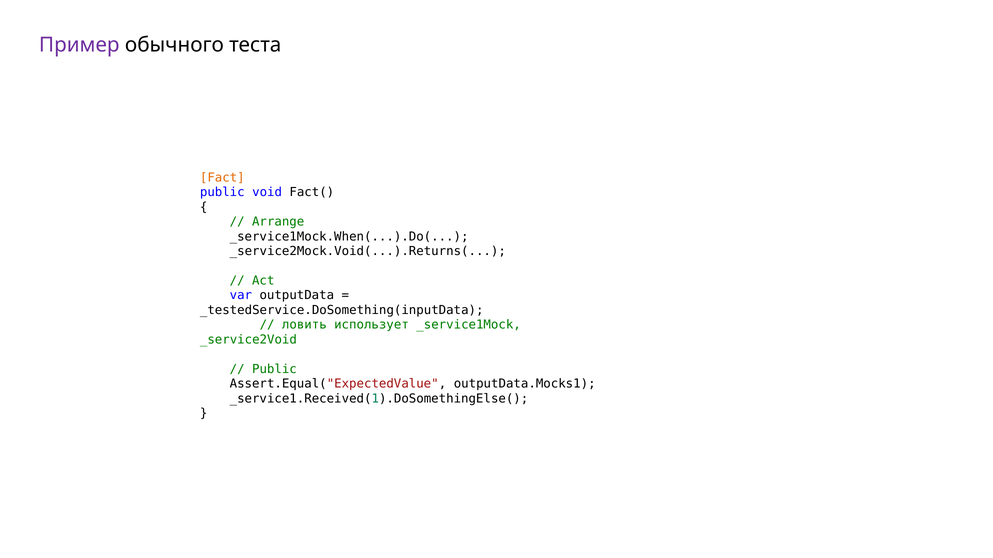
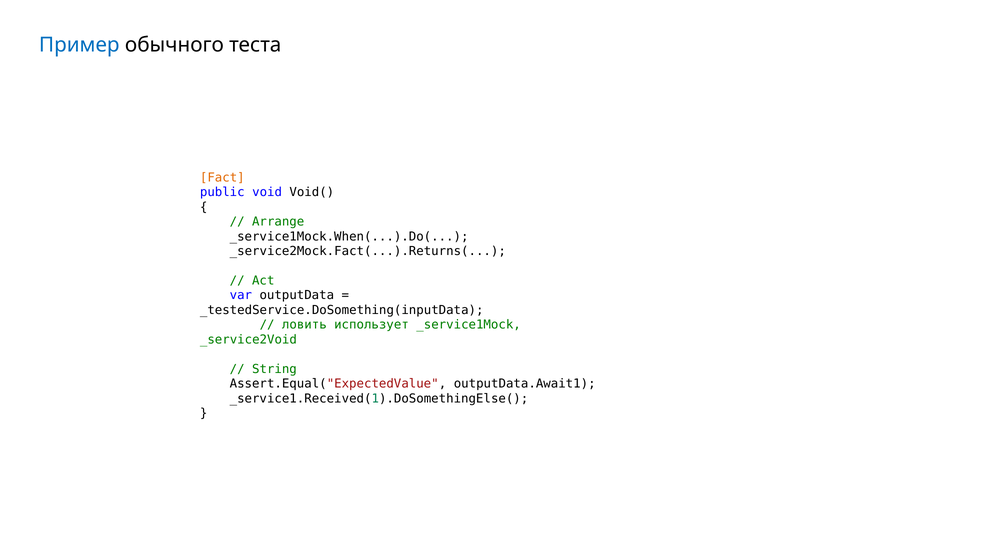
Пример colour: purple -> blue
Fact(: Fact( -> Void(
_service2Mock.Void(...).Returns(: _service2Mock.Void(...).Returns( -> _service2Mock.Fact(...).Returns(
Public at (274, 369): Public -> String
outputData.Mocks1: outputData.Mocks1 -> outputData.Await1
